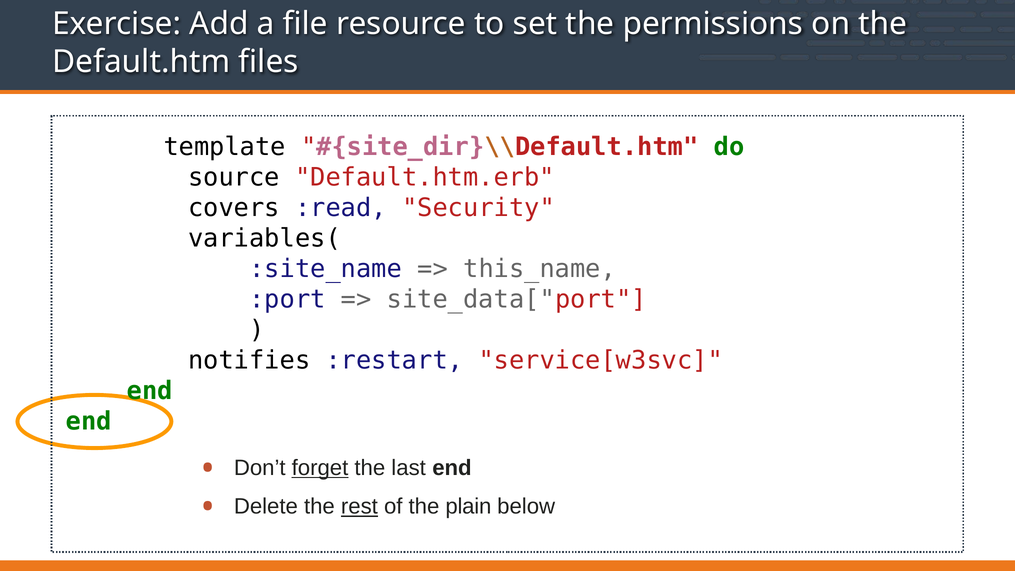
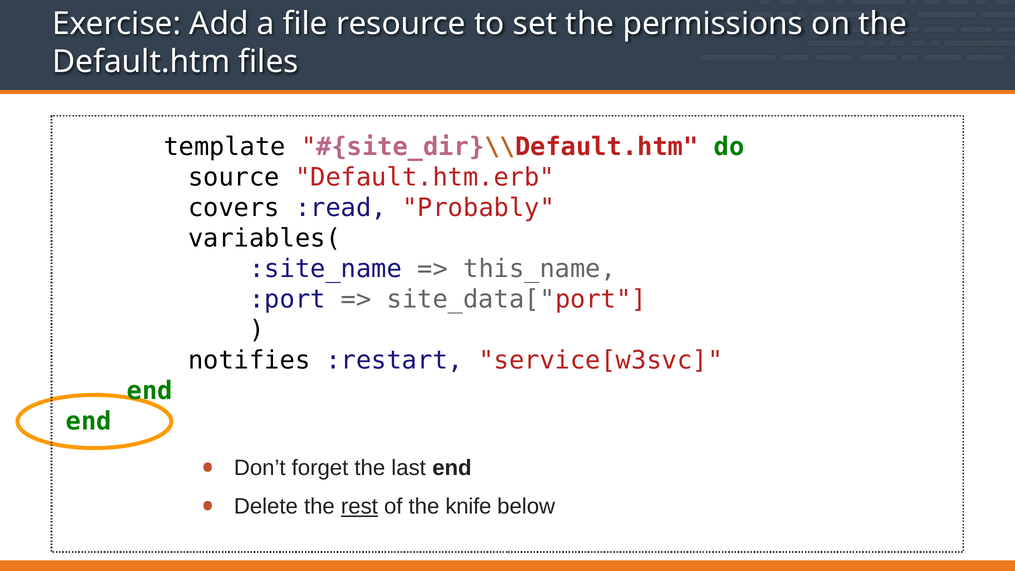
Security: Security -> Probably
forget underline: present -> none
plain: plain -> knife
